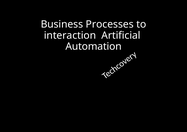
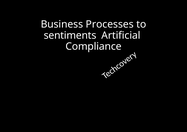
interaction: interaction -> sentiments
Automation: Automation -> Compliance
